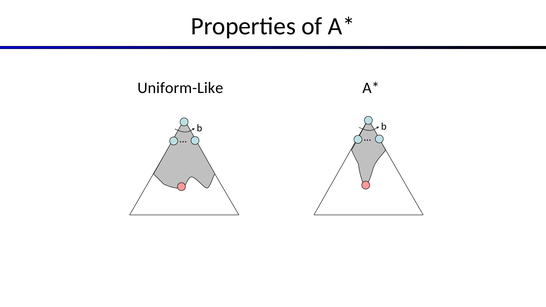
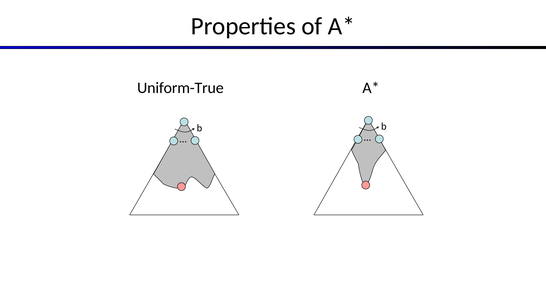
Uniform-Like: Uniform-Like -> Uniform-True
